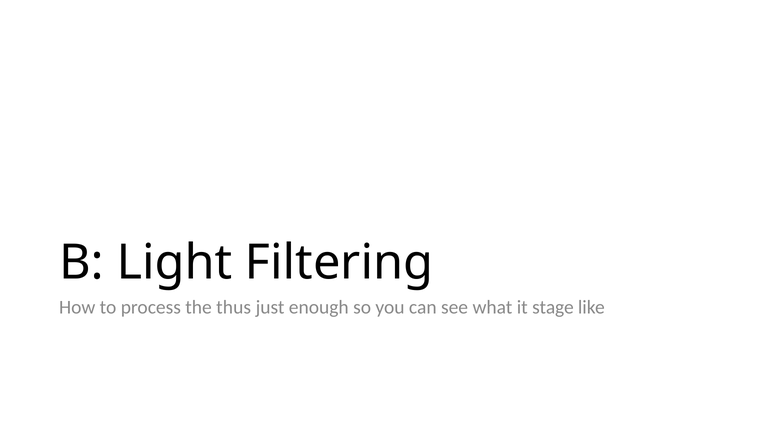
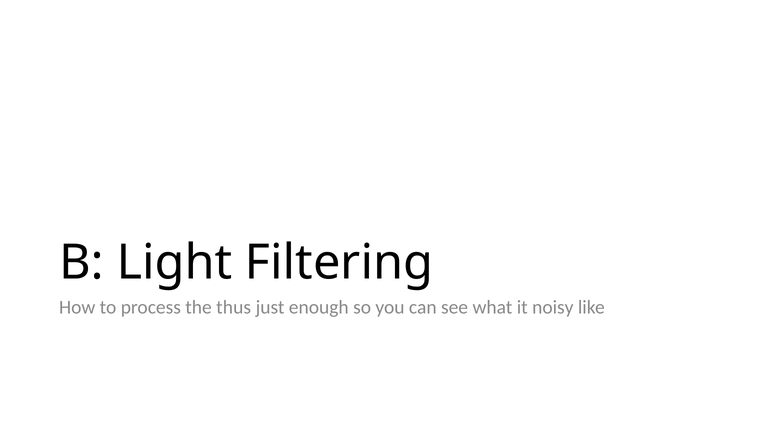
stage: stage -> noisy
